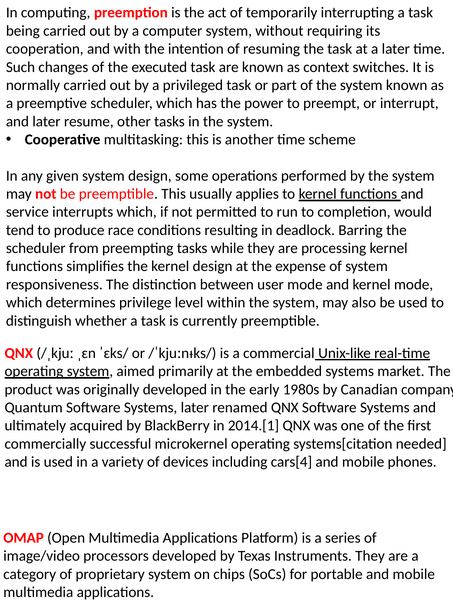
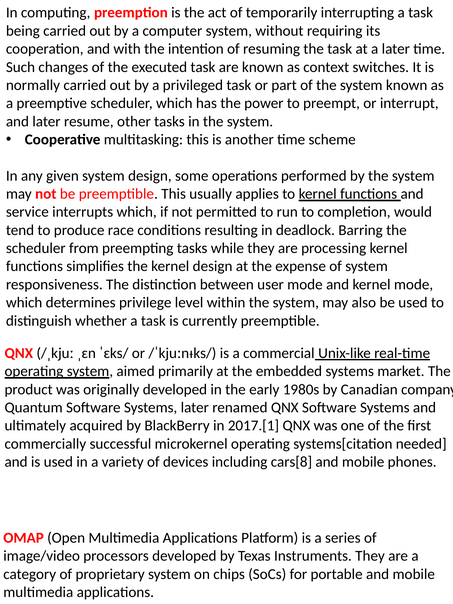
2014.[1: 2014.[1 -> 2017.[1
cars[4: cars[4 -> cars[8
